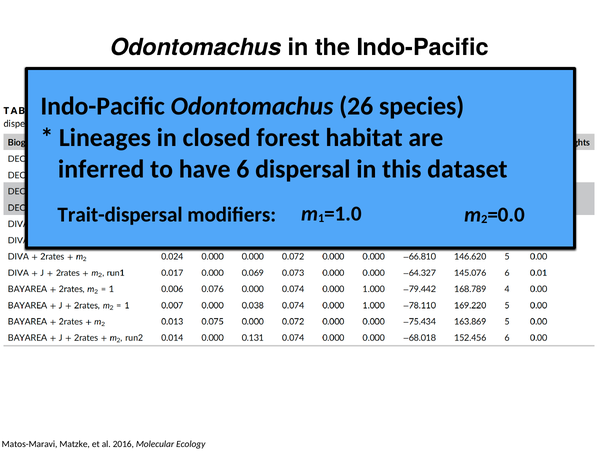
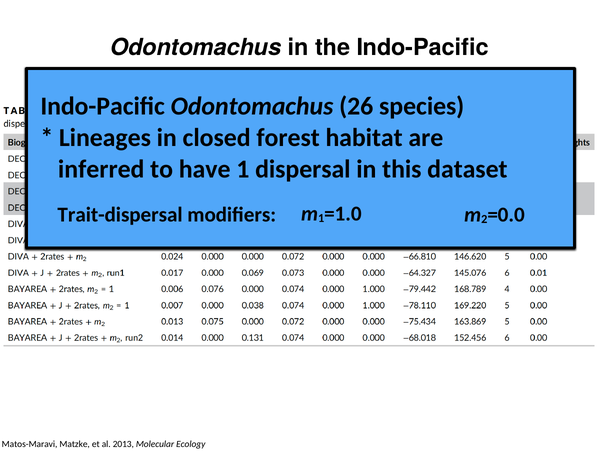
have 6: 6 -> 1
2016: 2016 -> 2013
